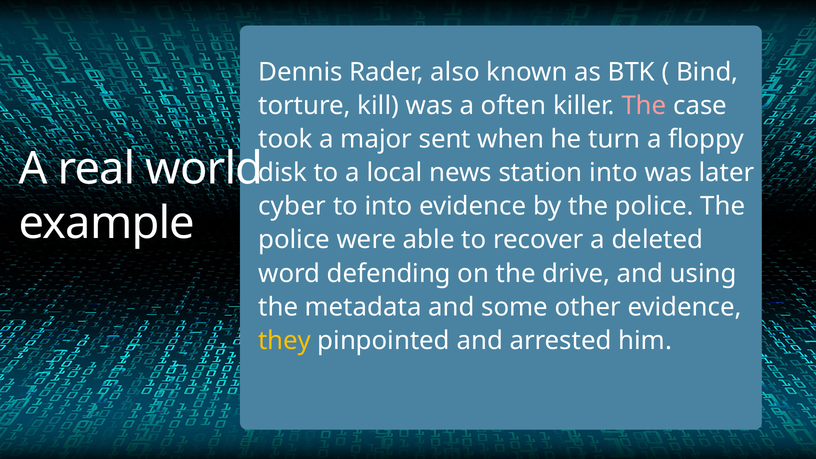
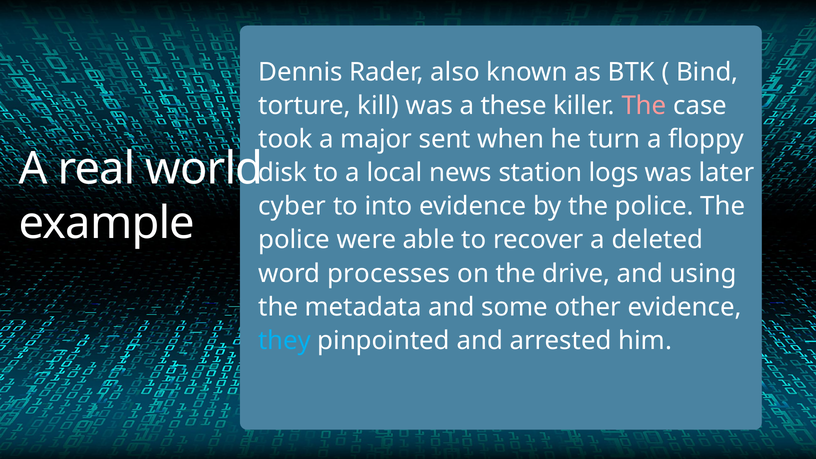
often: often -> these
station into: into -> logs
defending: defending -> processes
they colour: yellow -> light blue
